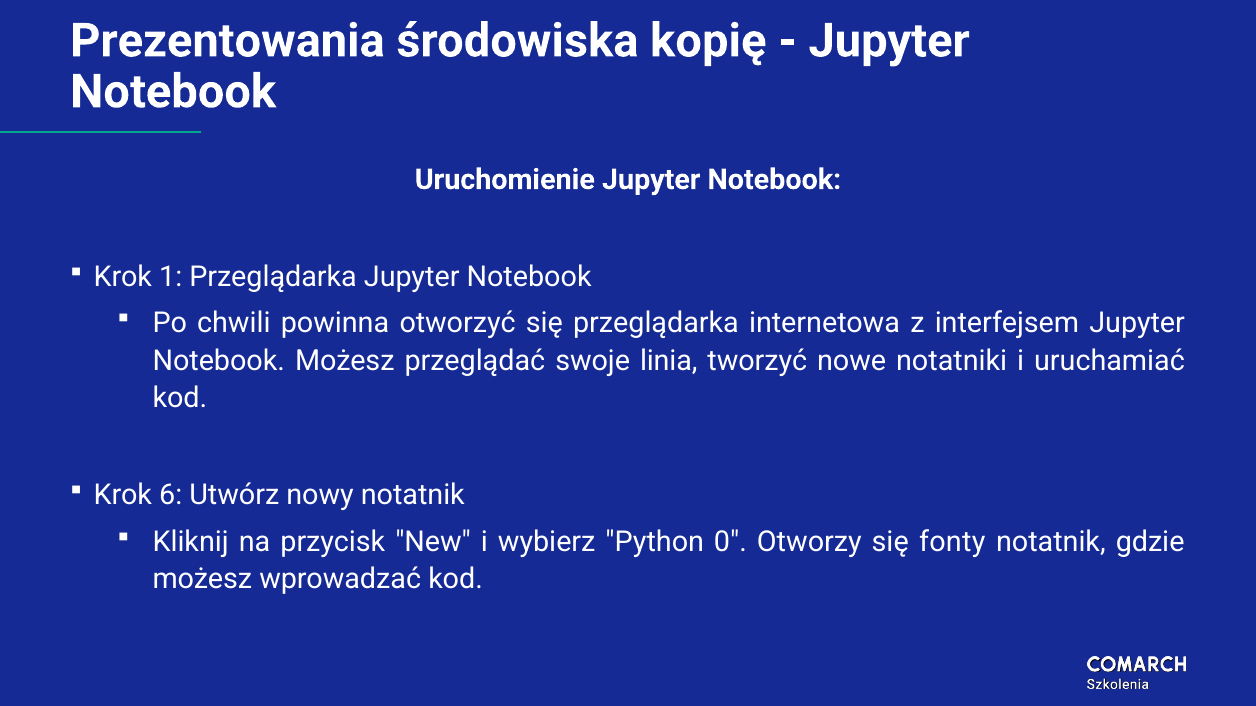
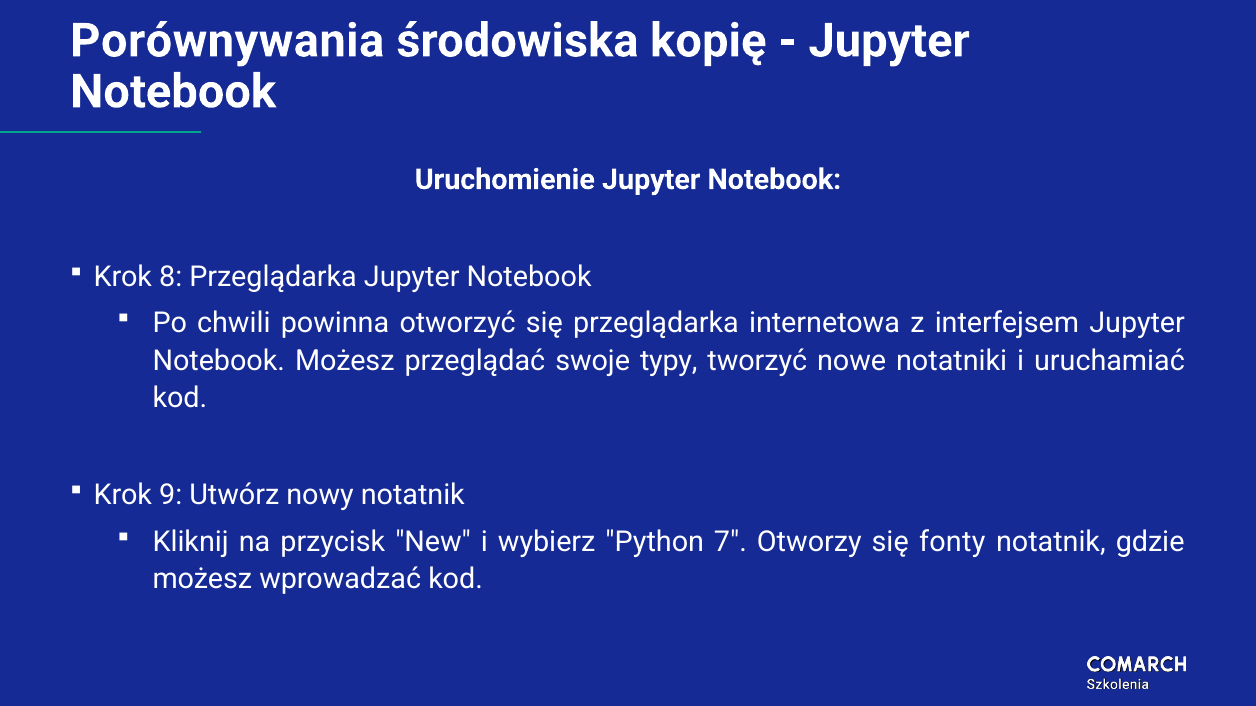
Prezentowania: Prezentowania -> Porównywania
1: 1 -> 8
linia: linia -> typy
6: 6 -> 9
0: 0 -> 7
